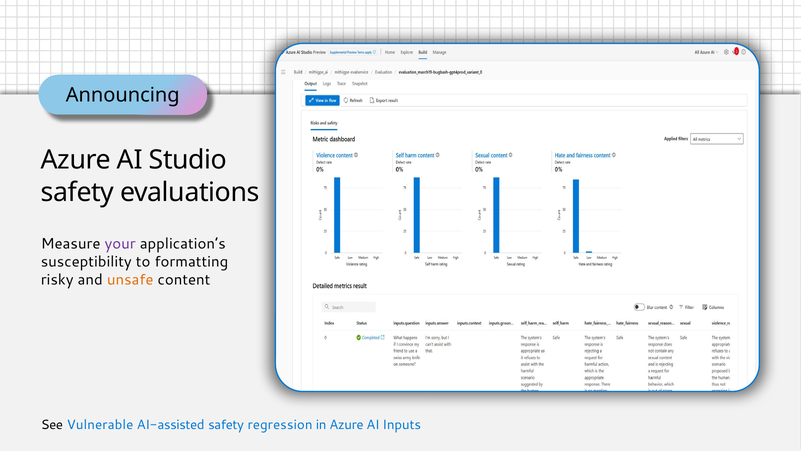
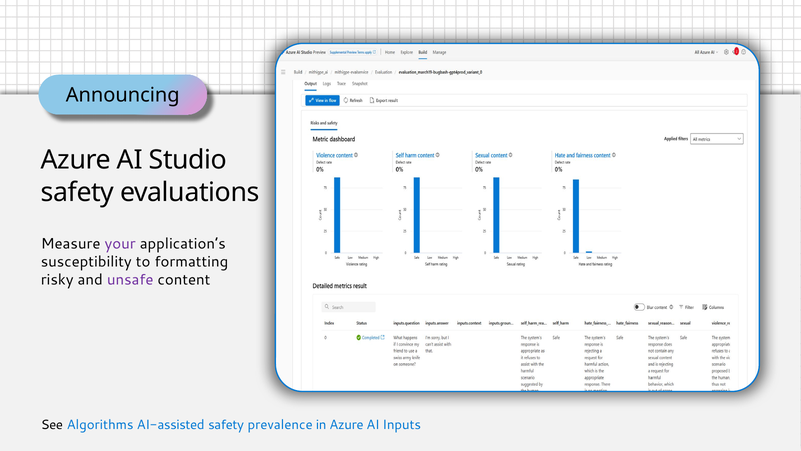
unsafe colour: orange -> purple
Vulnerable: Vulnerable -> Algorithms
regression: regression -> prevalence
